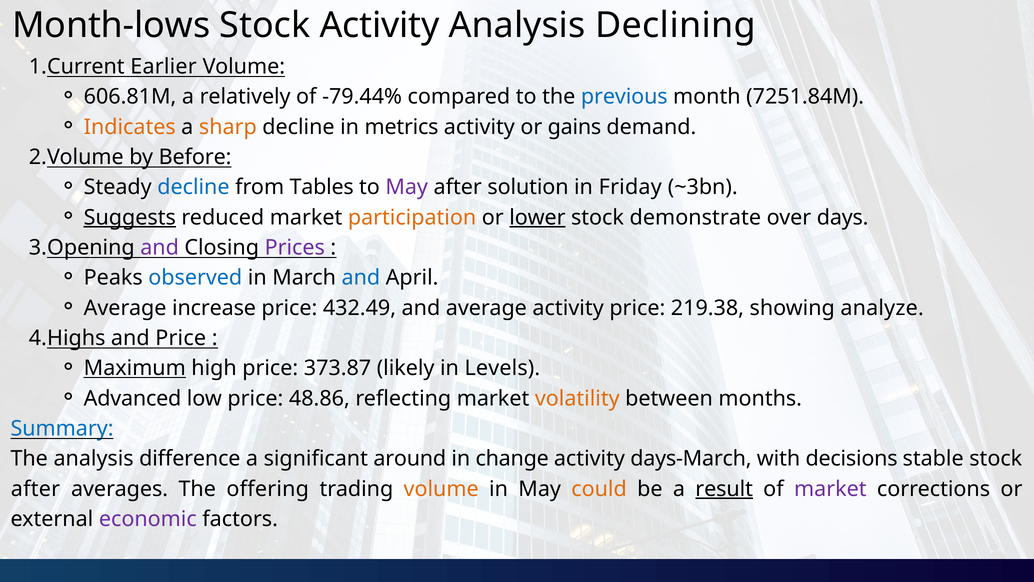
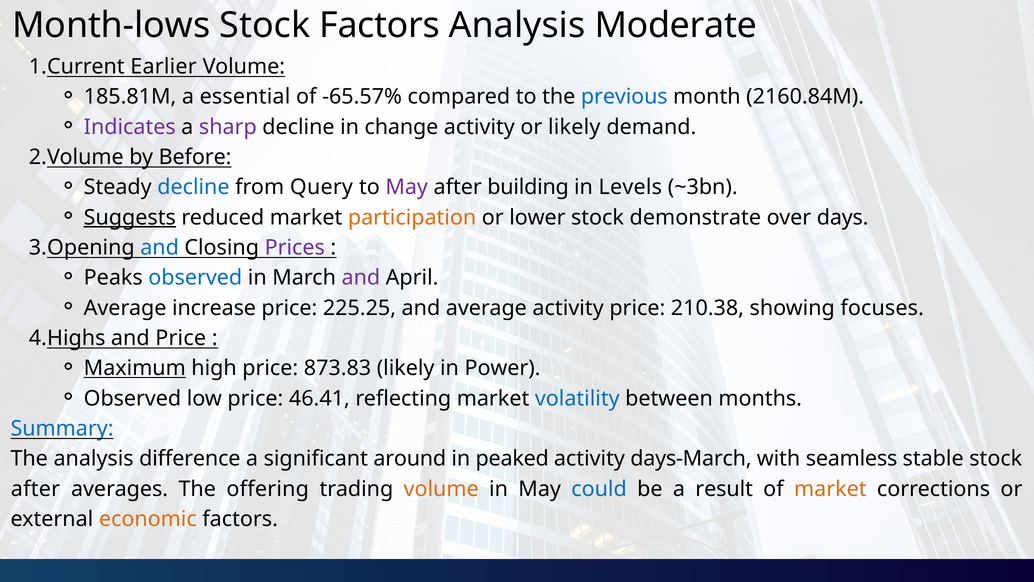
Stock Activity: Activity -> Factors
Declining: Declining -> Moderate
606.81M: 606.81M -> 185.81M
relatively: relatively -> essential
-79.44%: -79.44% -> -65.57%
7251.84M: 7251.84M -> 2160.84M
Indicates colour: orange -> purple
sharp colour: orange -> purple
metrics: metrics -> change
or gains: gains -> likely
Tables: Tables -> Query
solution: solution -> building
Friday: Friday -> Levels
lower underline: present -> none
and at (160, 247) colour: purple -> blue
and at (361, 278) colour: blue -> purple
432.49: 432.49 -> 225.25
219.38: 219.38 -> 210.38
analyze: analyze -> focuses
373.87: 373.87 -> 873.83
Levels: Levels -> Power
Advanced at (133, 398): Advanced -> Observed
48.86: 48.86 -> 46.41
volatility colour: orange -> blue
change: change -> peaked
decisions: decisions -> seamless
could colour: orange -> blue
result underline: present -> none
market at (830, 489) colour: purple -> orange
economic colour: purple -> orange
